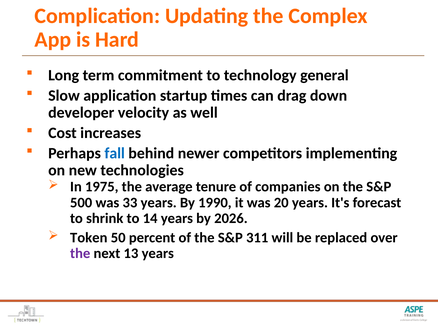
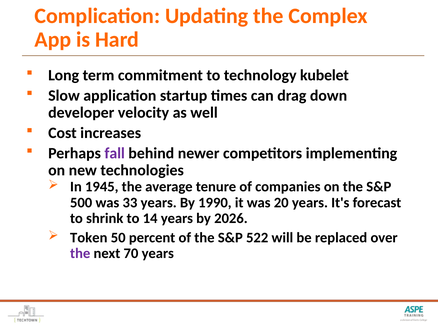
general: general -> kubelet
fall colour: blue -> purple
1975: 1975 -> 1945
311: 311 -> 522
13: 13 -> 70
